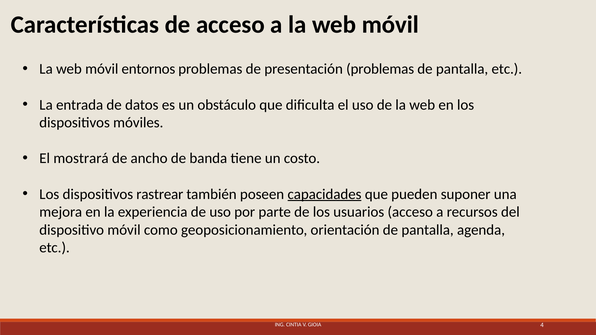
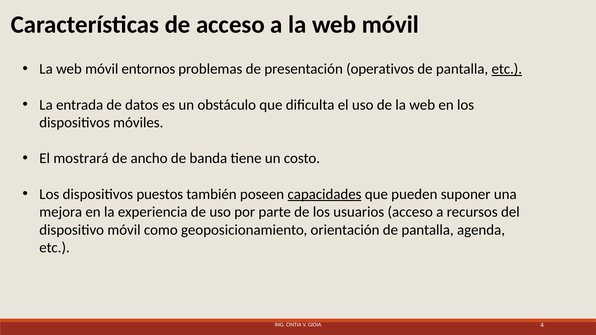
presentación problemas: problemas -> operativos
etc at (507, 69) underline: none -> present
rastrear: rastrear -> puestos
